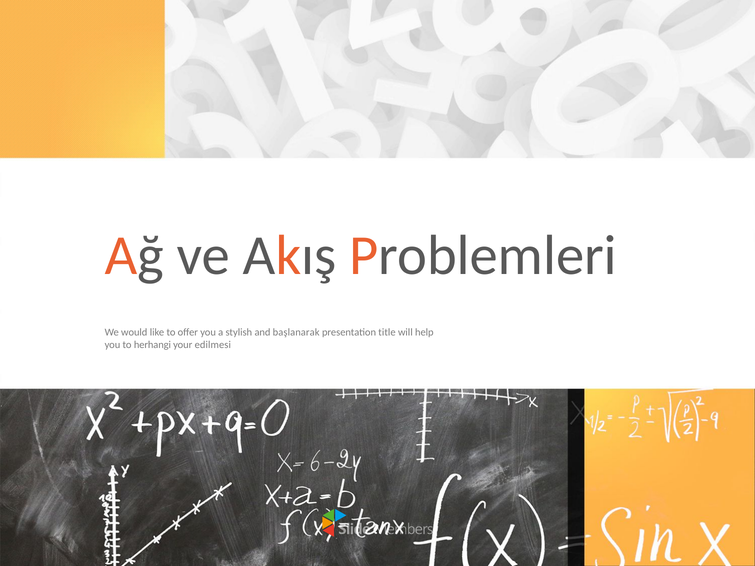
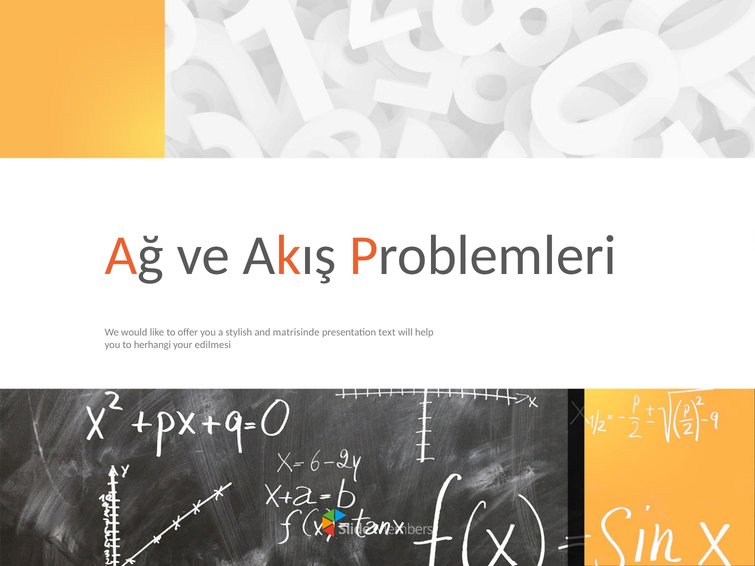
başlanarak: başlanarak -> matrisinde
title: title -> text
